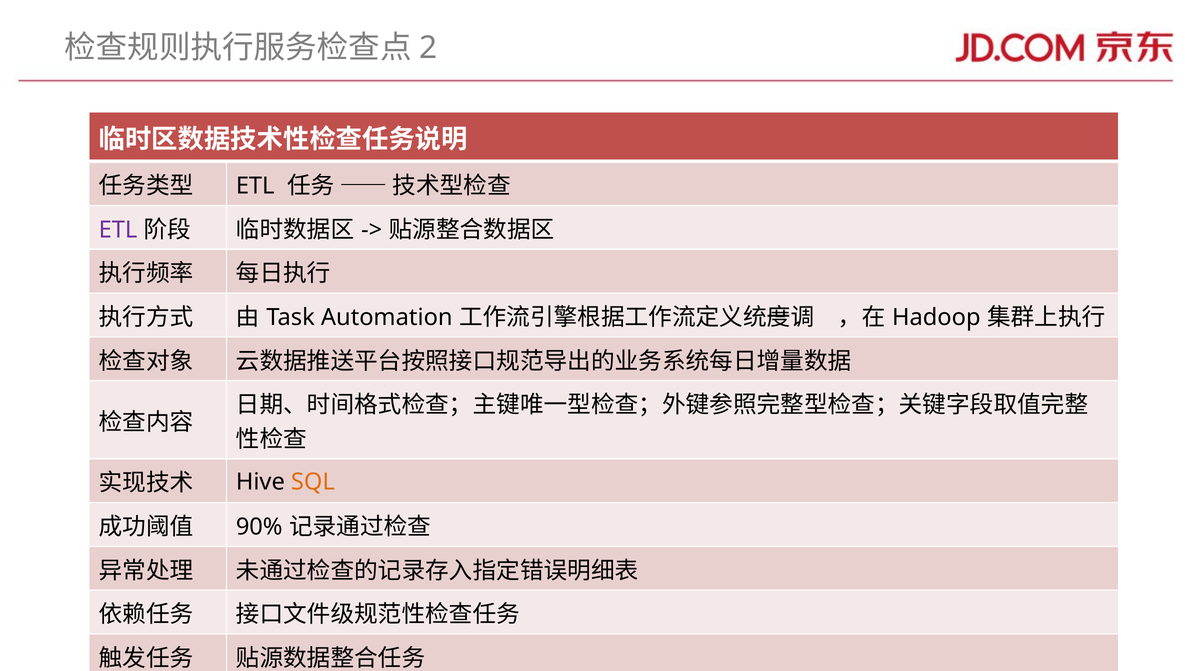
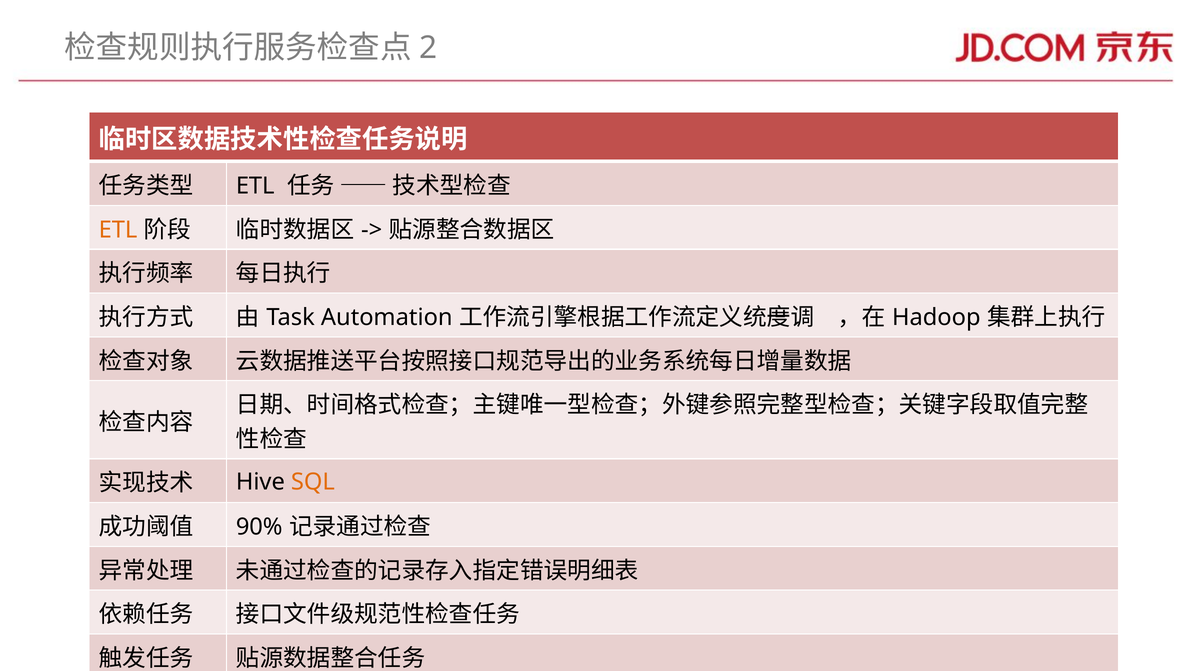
ETL at (118, 230) colour: purple -> orange
